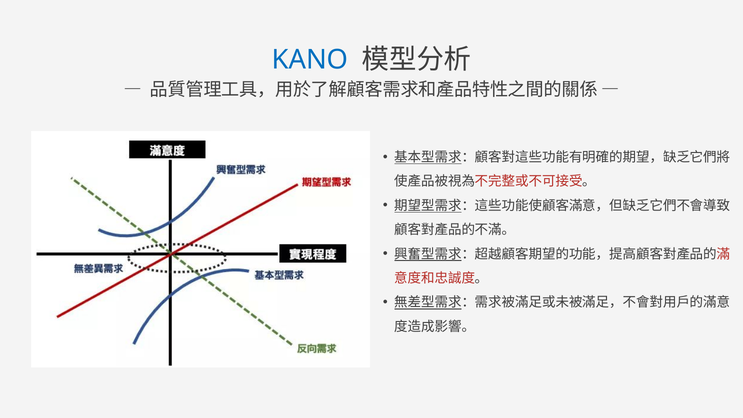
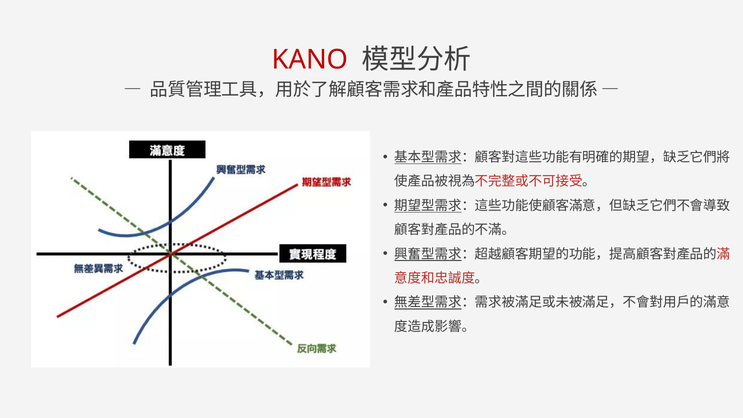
KANO colour: blue -> red
